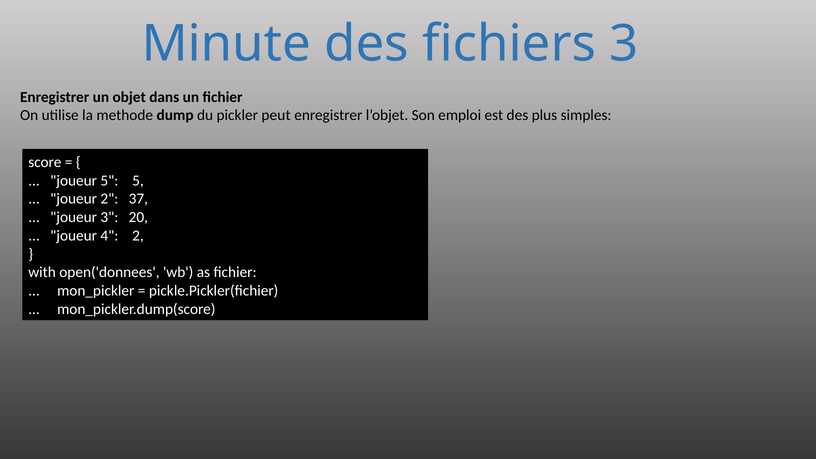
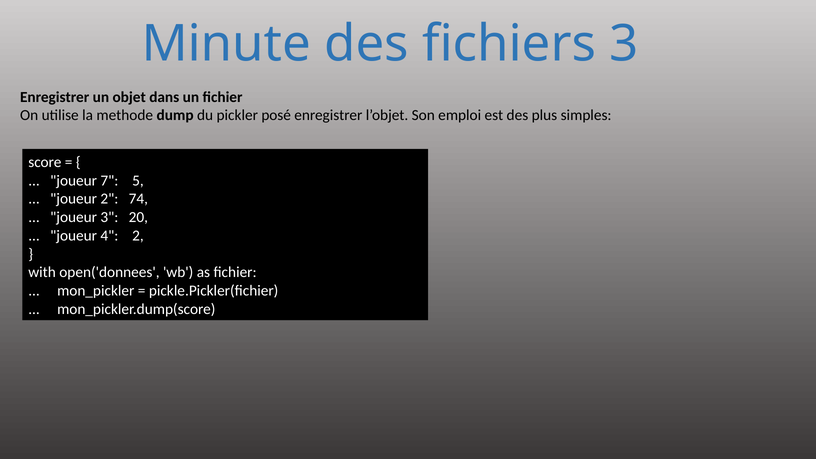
peut: peut -> posé
joueur 5: 5 -> 7
37: 37 -> 74
